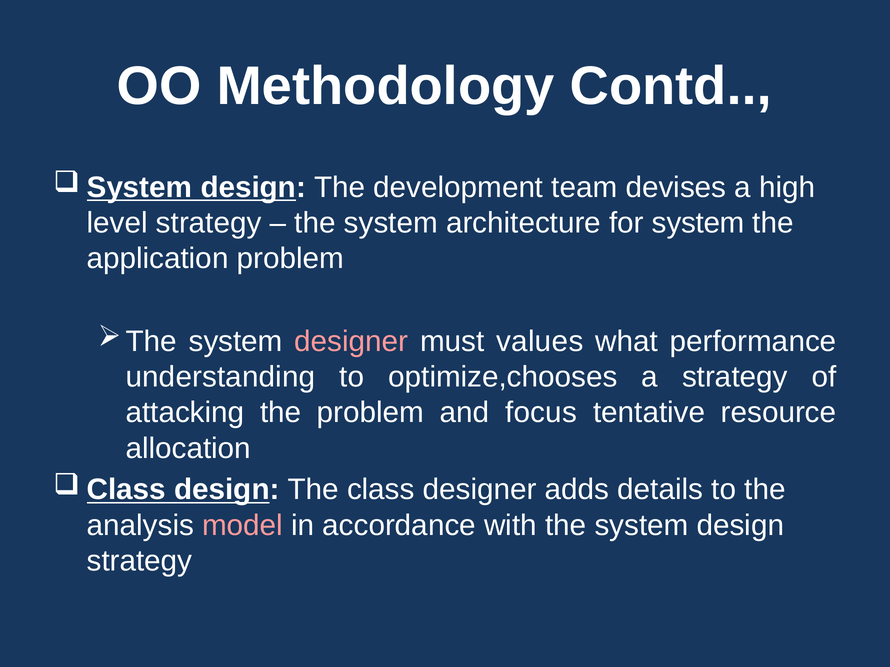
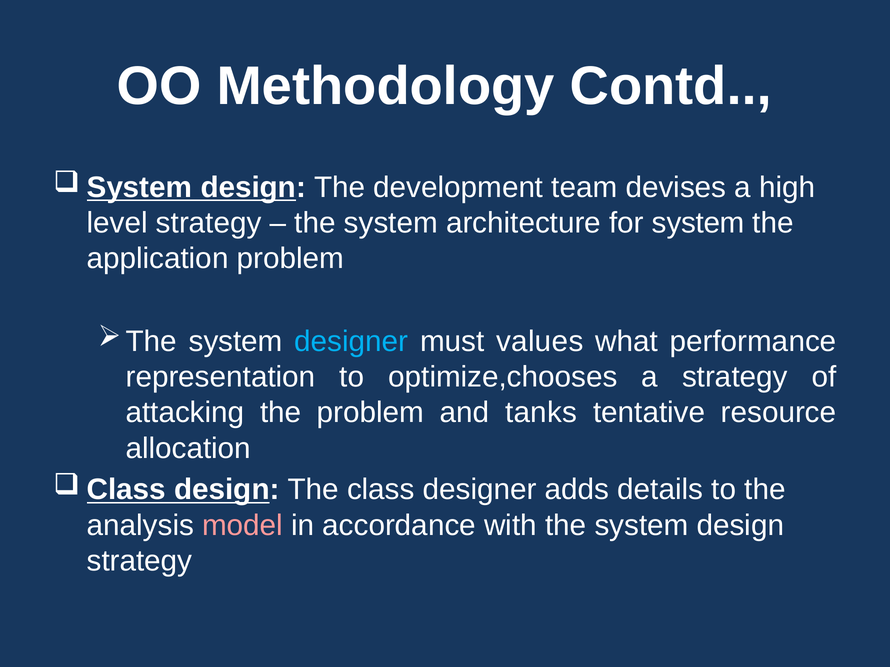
designer at (351, 342) colour: pink -> light blue
understanding: understanding -> representation
focus: focus -> tanks
